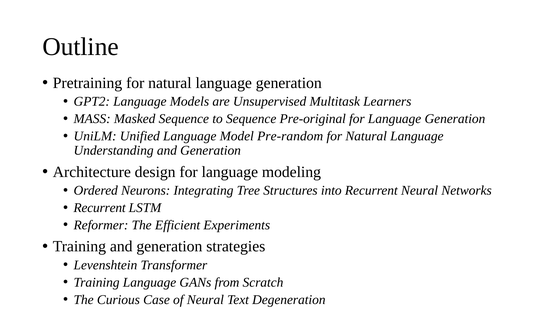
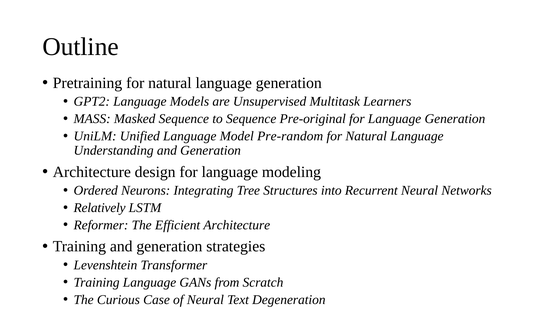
Recurrent at (100, 208): Recurrent -> Relatively
Efficient Experiments: Experiments -> Architecture
